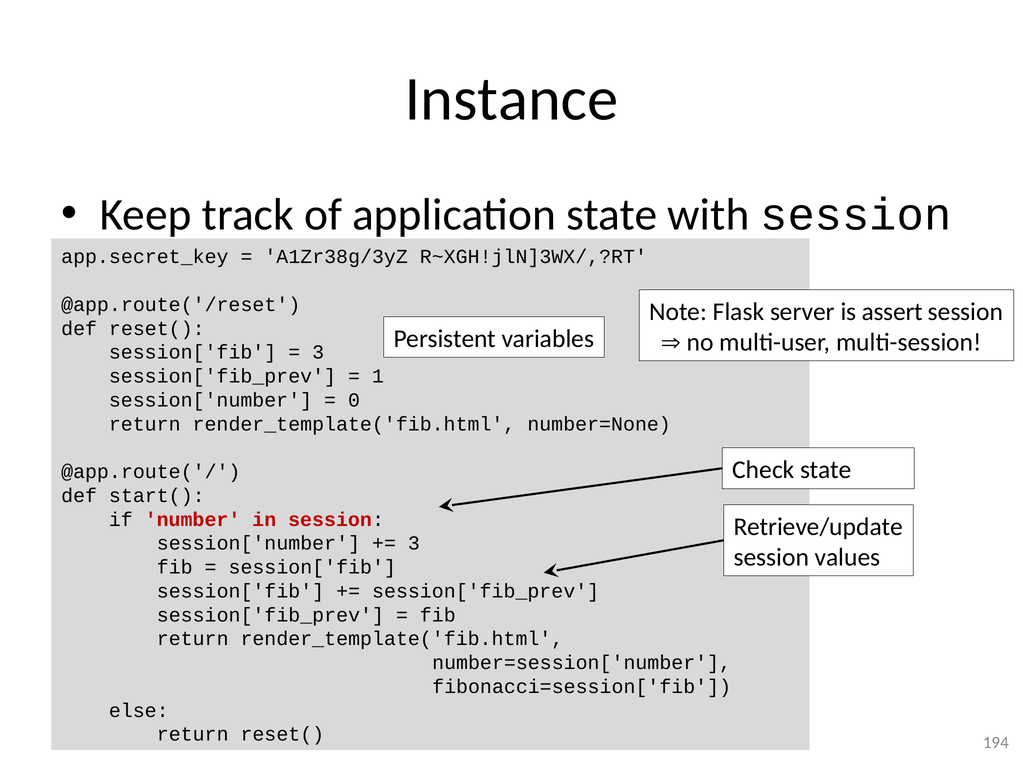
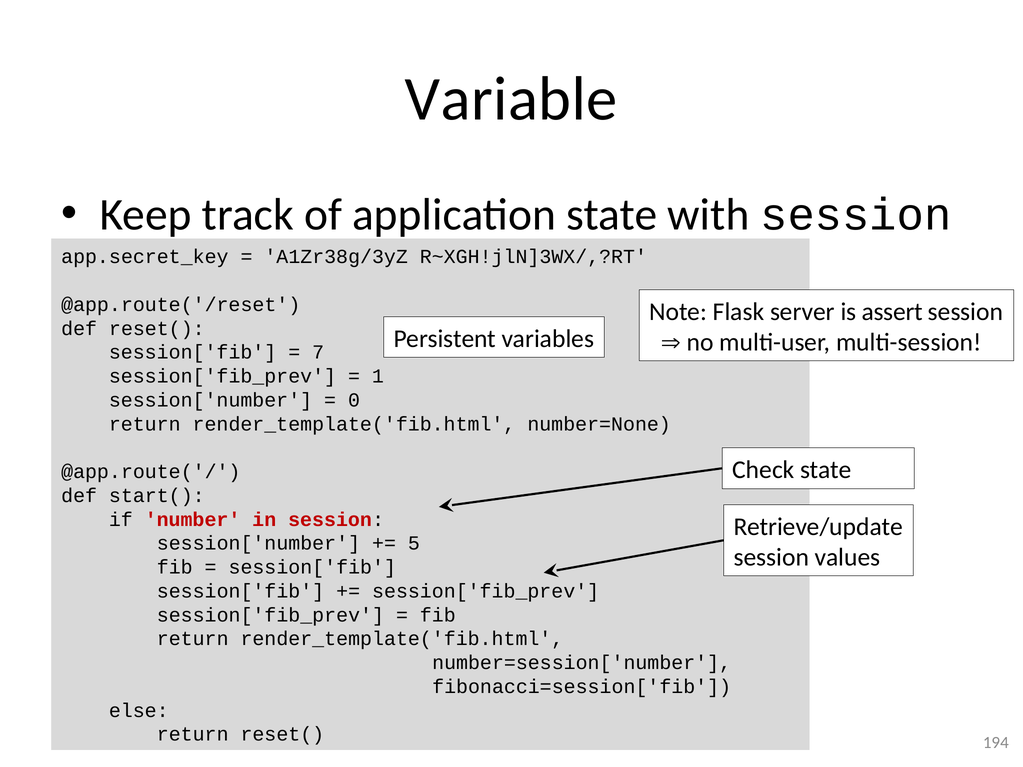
Instance: Instance -> Variable
3 at (318, 353): 3 -> 7
3 at (414, 544): 3 -> 5
